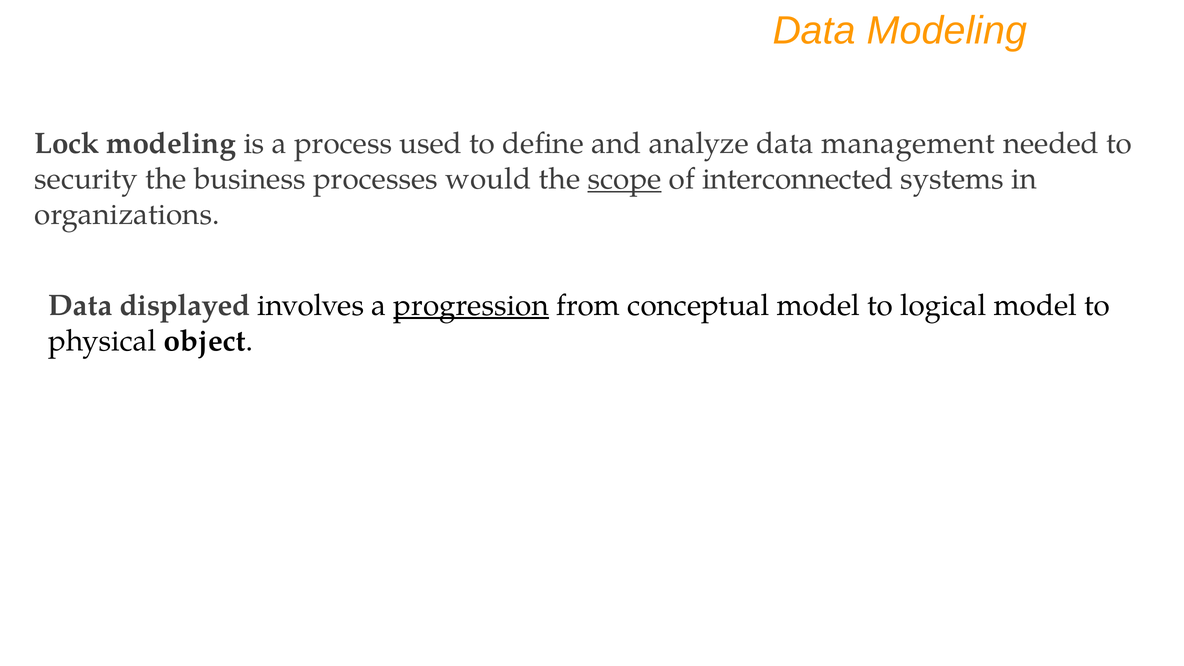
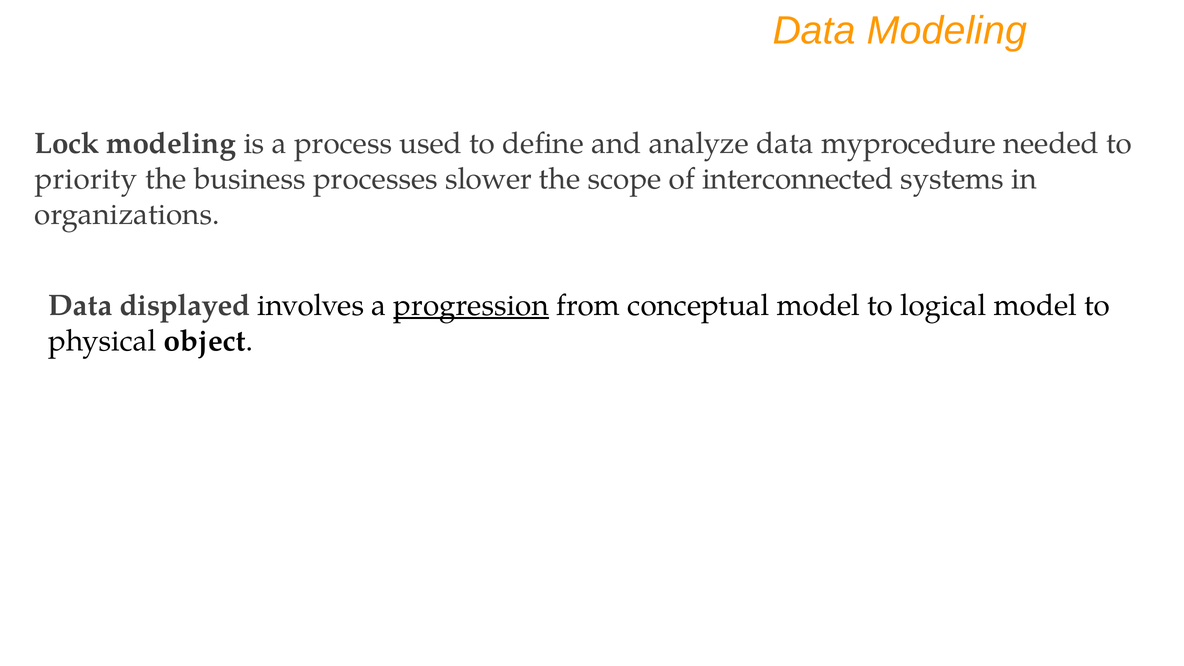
management: management -> myprocedure
security: security -> priority
would: would -> slower
scope underline: present -> none
